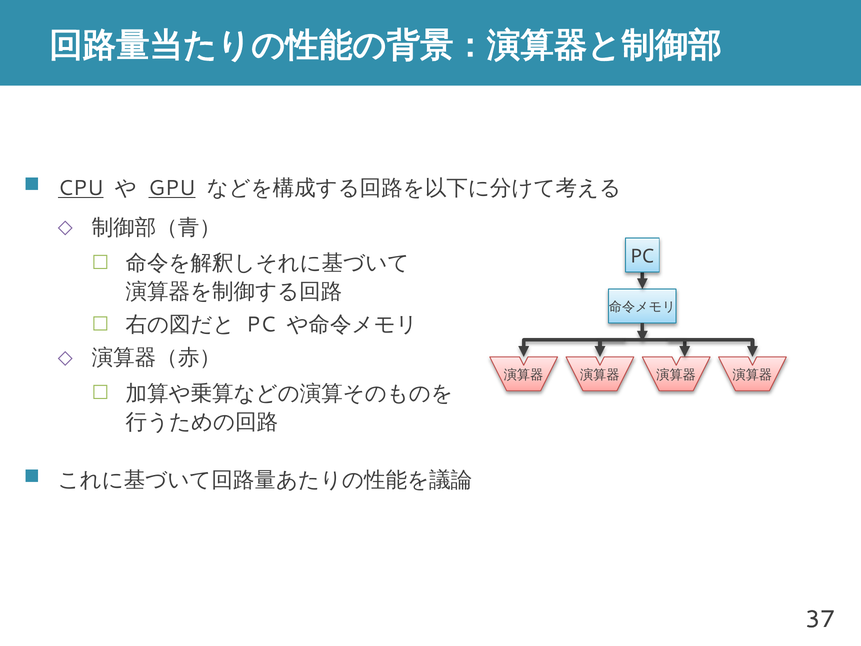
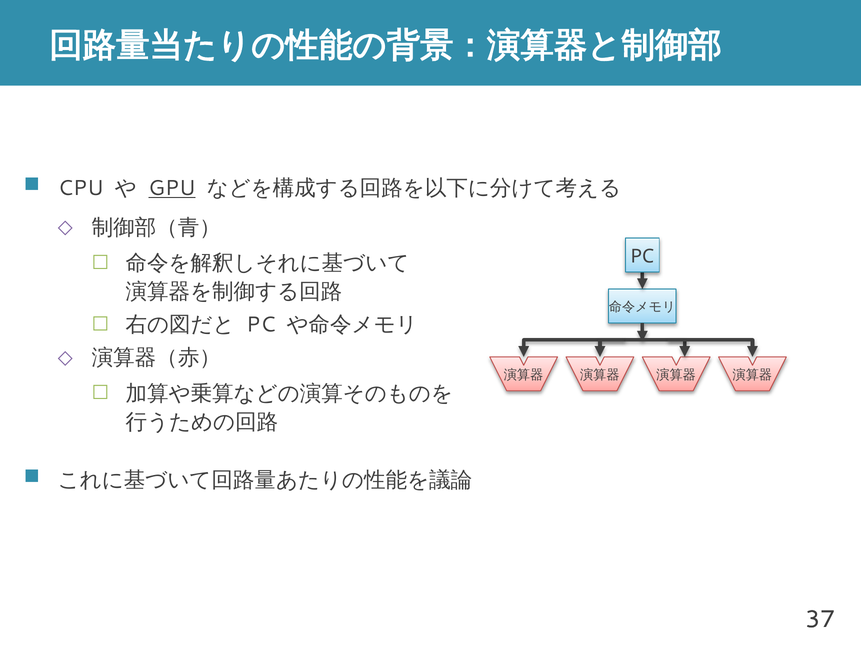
CPU underline: present -> none
